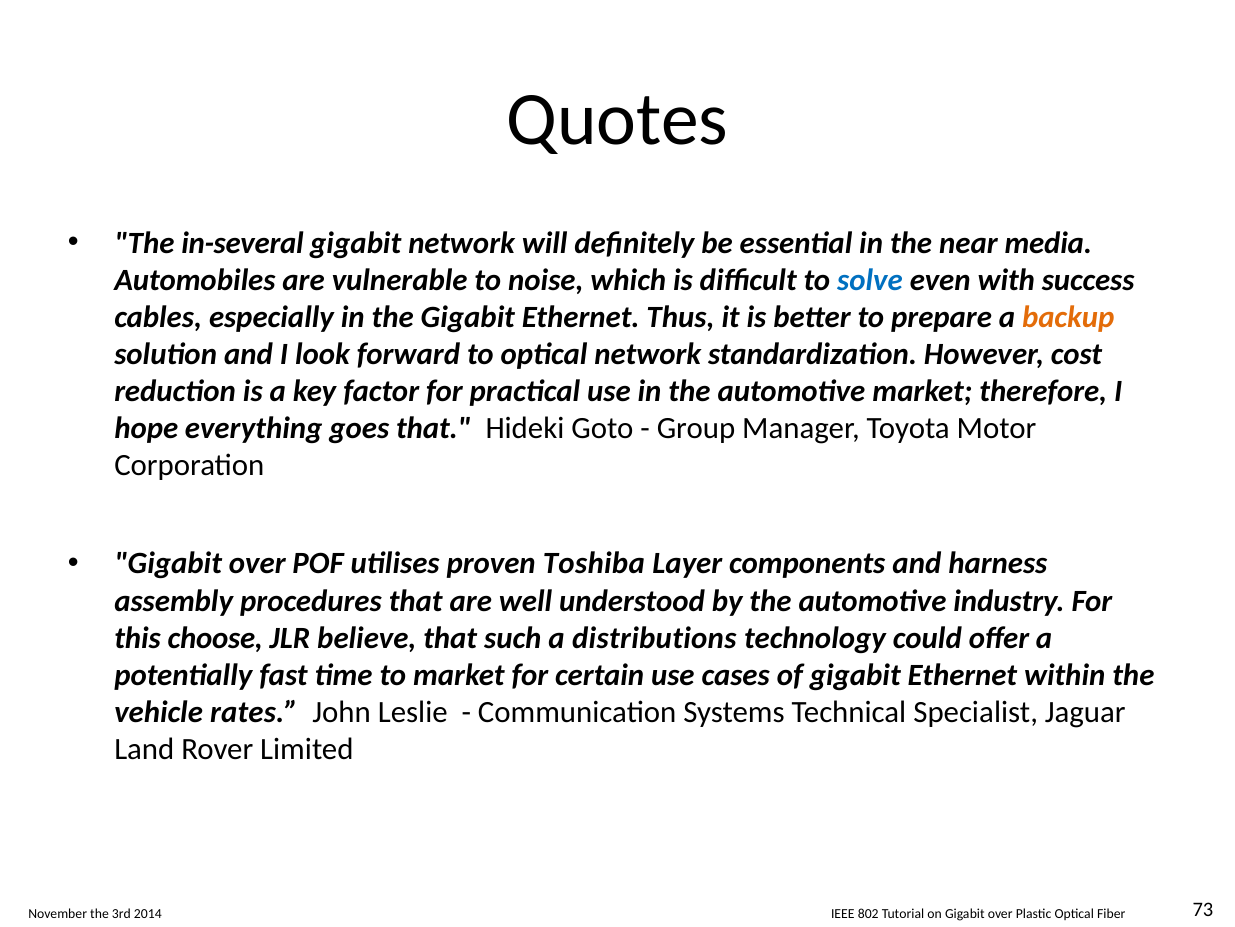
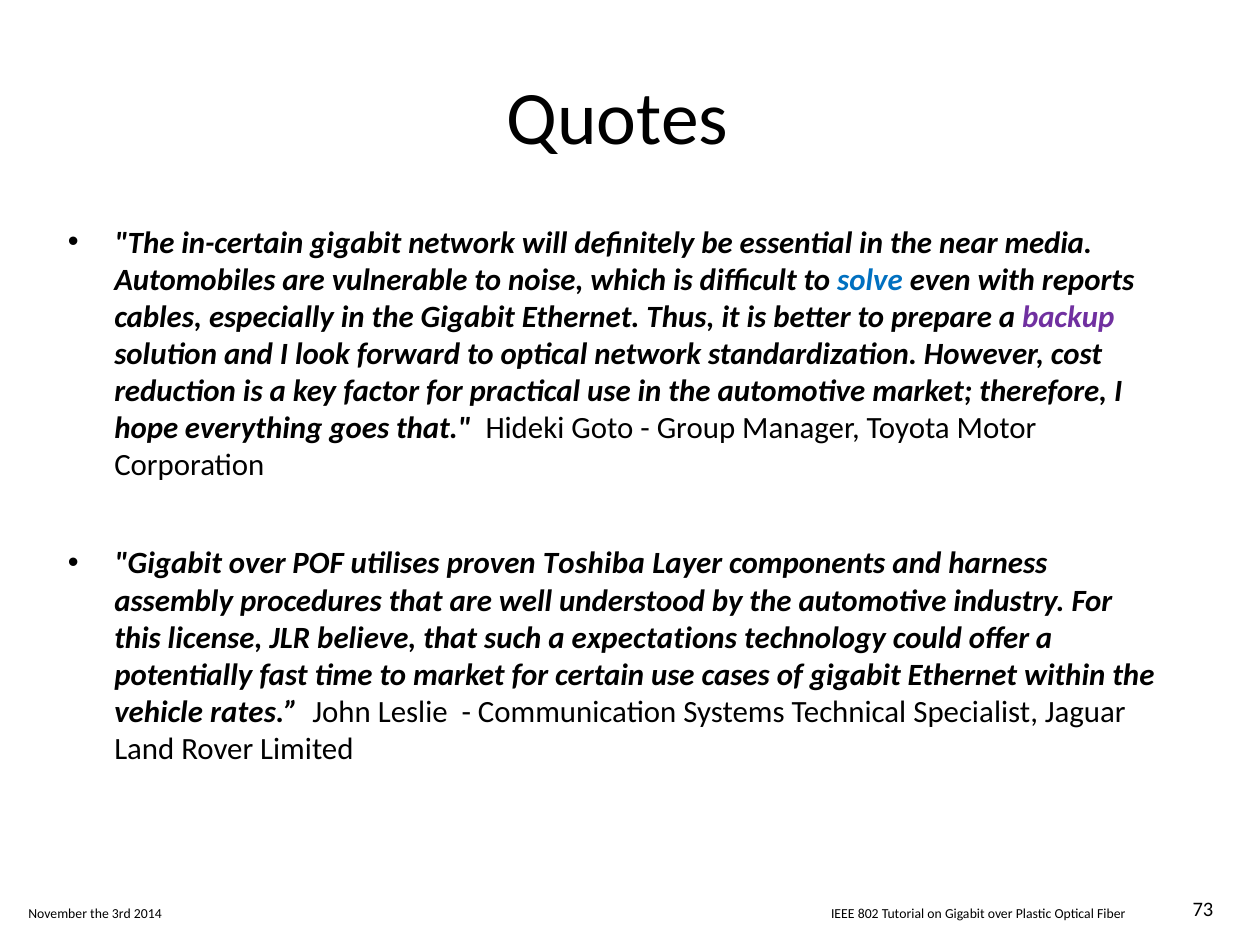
in-several: in-several -> in-certain
success: success -> reports
backup colour: orange -> purple
choose: choose -> license
distributions: distributions -> expectations
